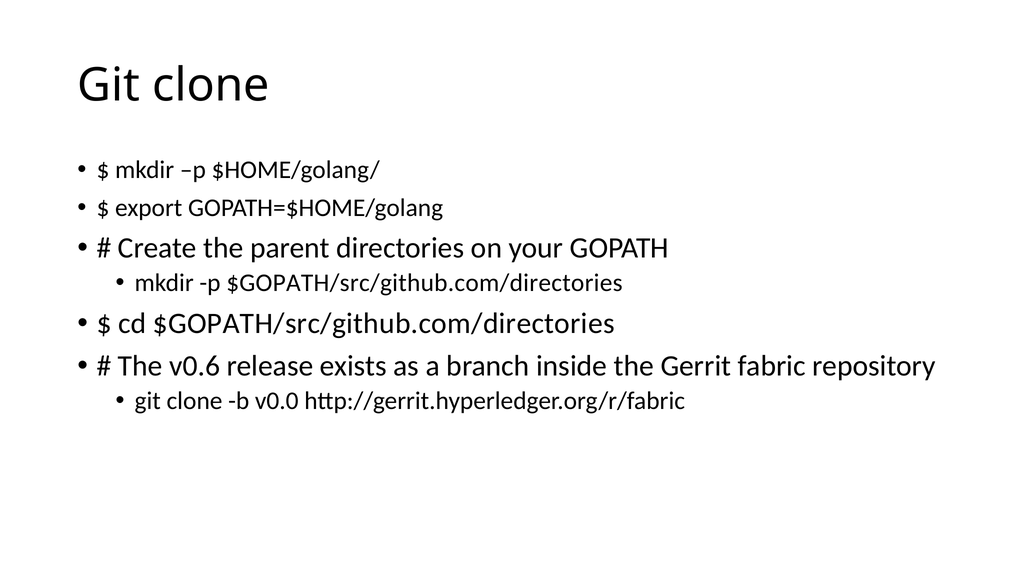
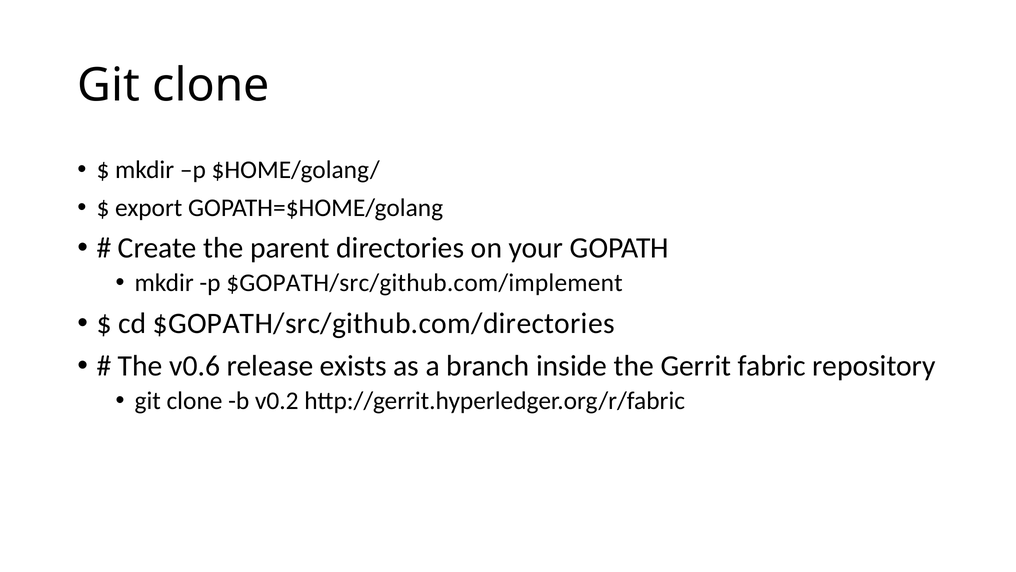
p $GOPATH/src/github.com/directories: $GOPATH/src/github.com/directories -> $GOPATH/src/github.com/implement
v0.0: v0.0 -> v0.2
